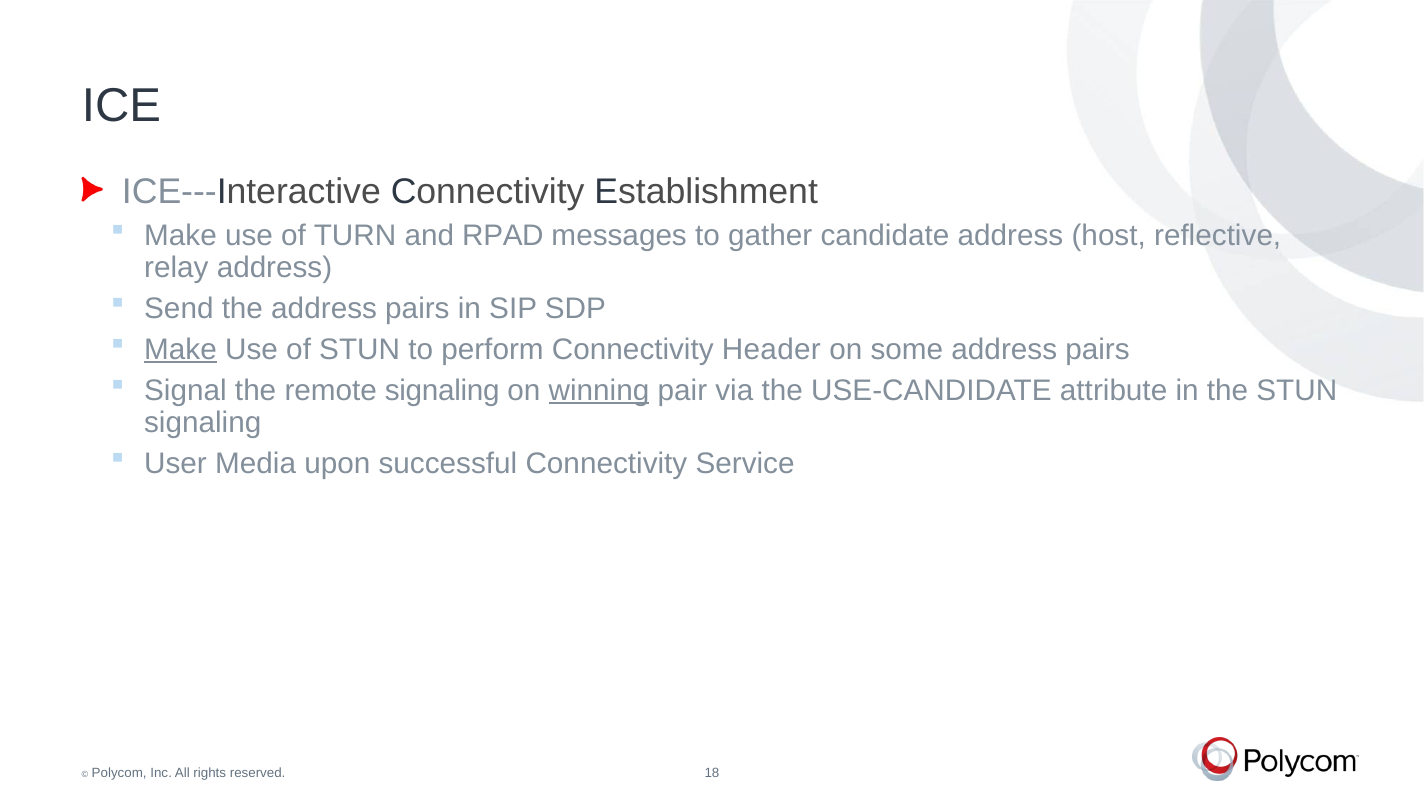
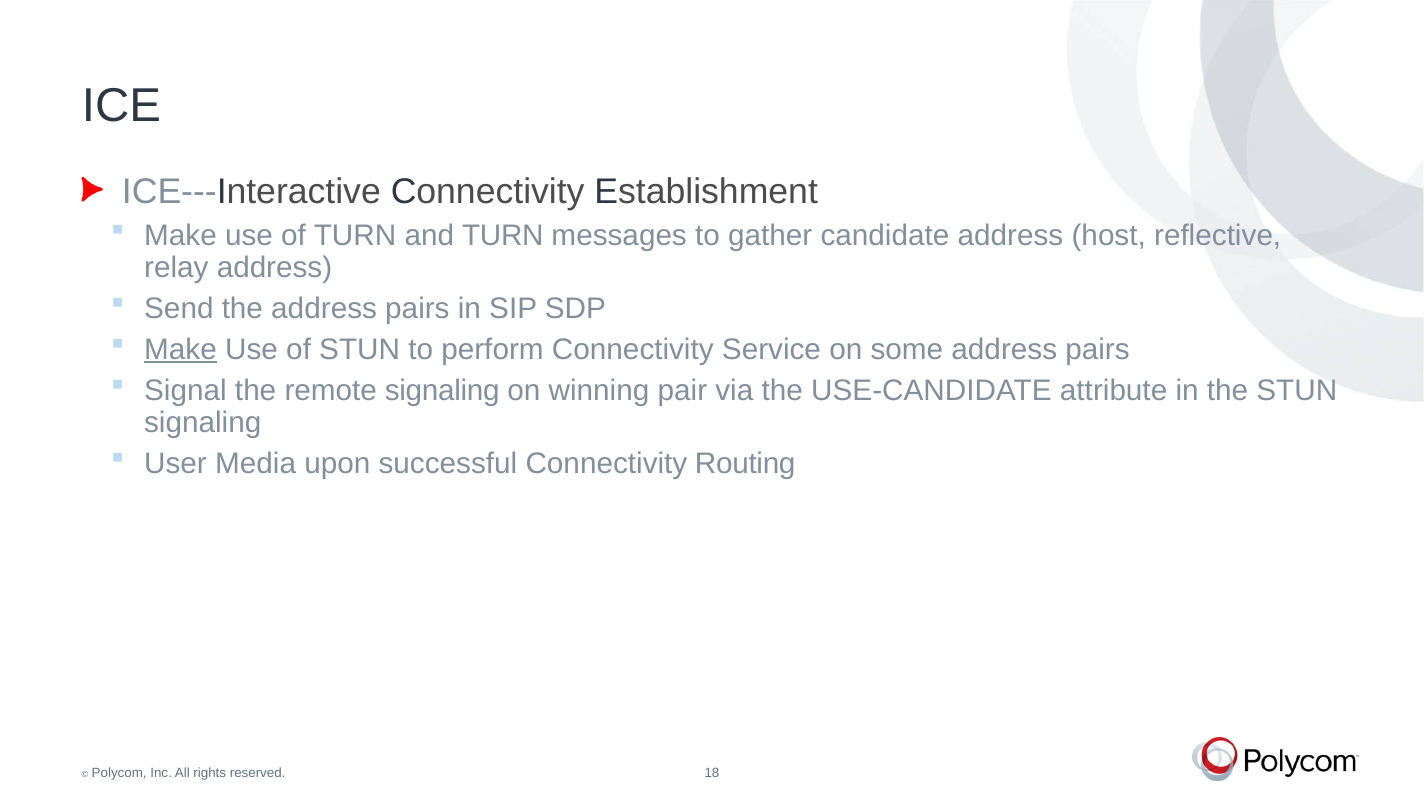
and RPAD: RPAD -> TURN
Header: Header -> Service
winning underline: present -> none
Service: Service -> Routing
